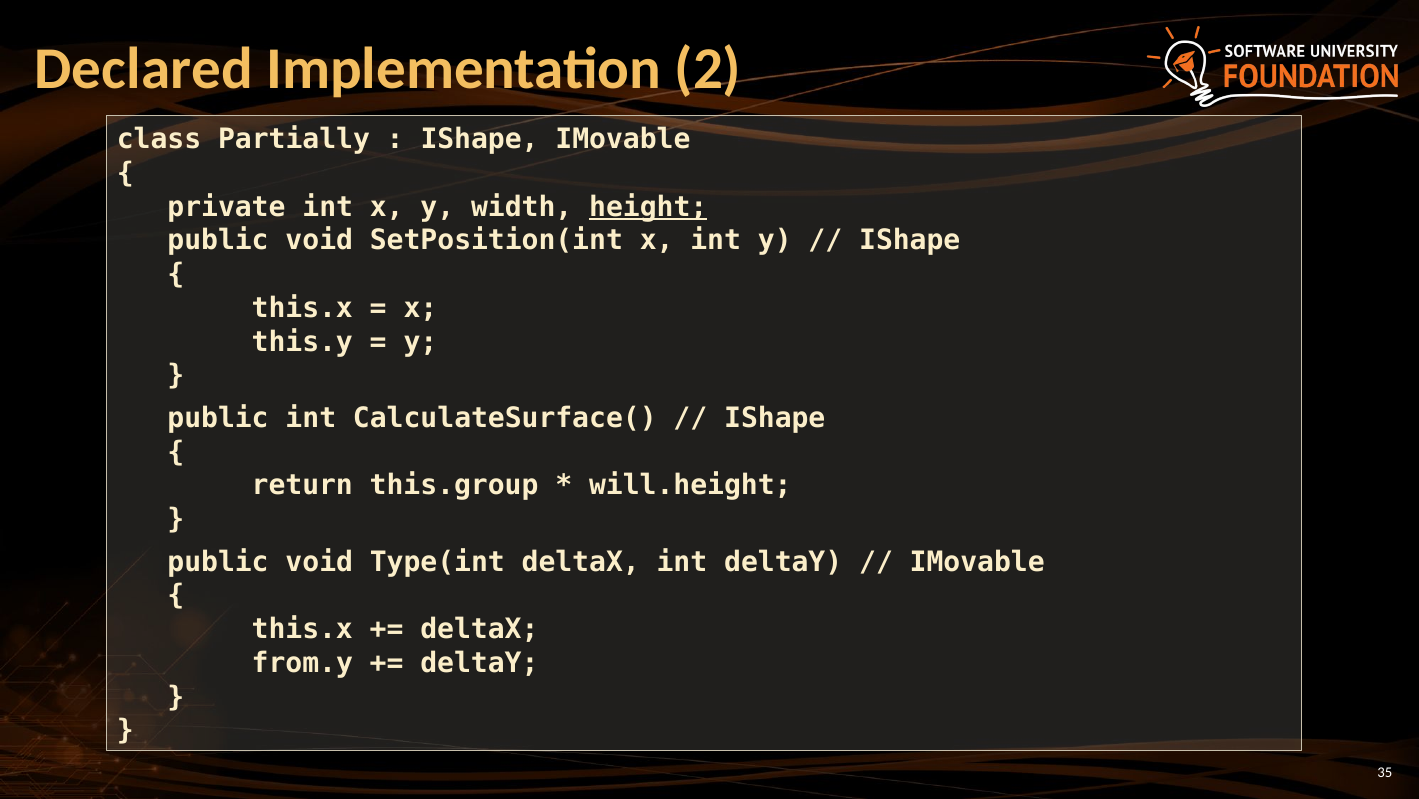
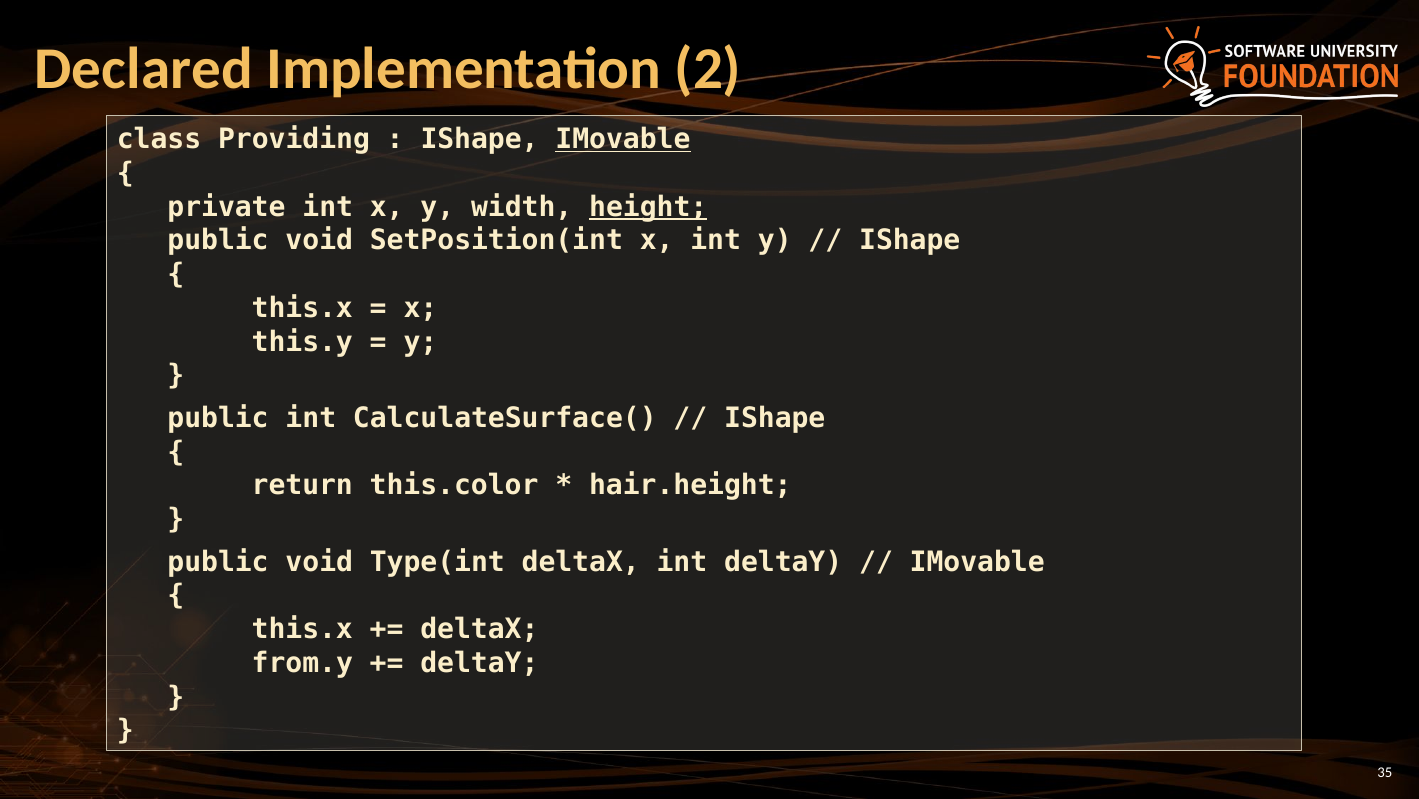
Partially: Partially -> Providing
IMovable at (623, 139) underline: none -> present
this.group: this.group -> this.color
will.height: will.height -> hair.height
